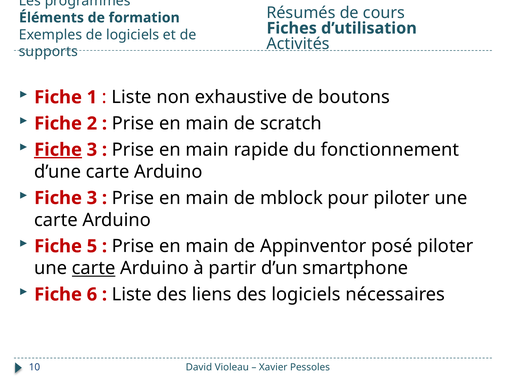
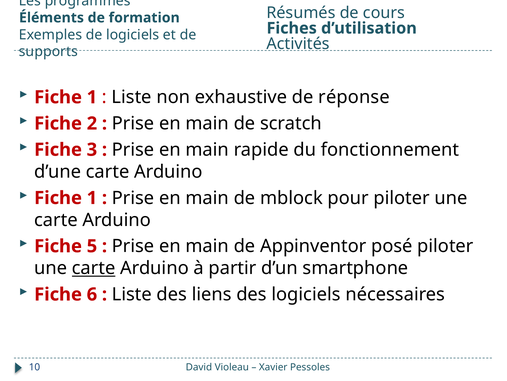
boutons: boutons -> réponse
Fiche at (58, 149) underline: present -> none
3 at (92, 198): 3 -> 1
